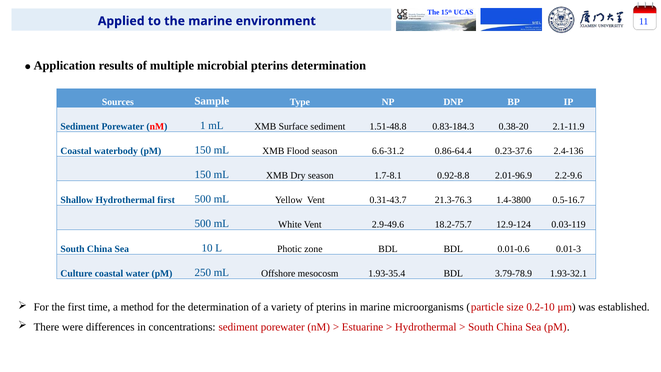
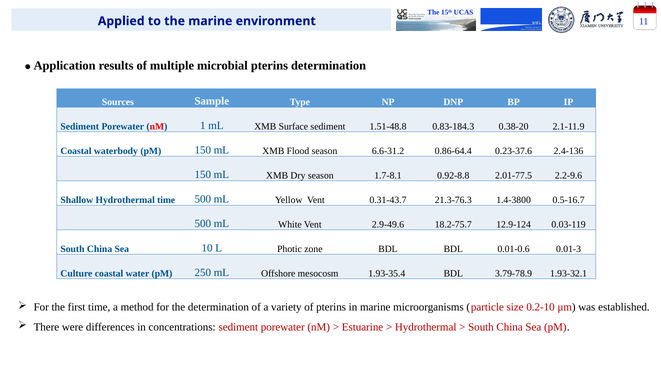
2.01-96.9: 2.01-96.9 -> 2.01-77.5
Hydrothermal first: first -> time
